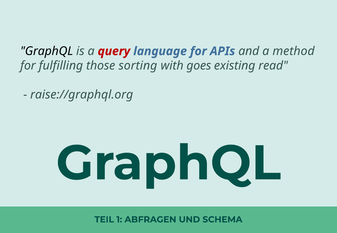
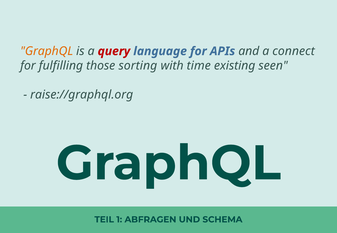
GraphQL at (47, 51) colour: black -> orange
method: method -> connect
goes: goes -> time
read: read -> seen
